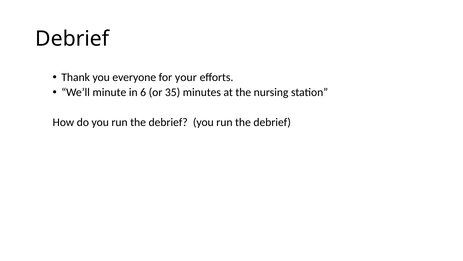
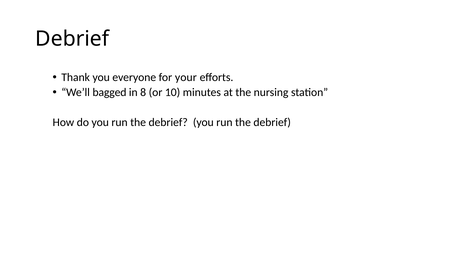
minute: minute -> bagged
6: 6 -> 8
35: 35 -> 10
